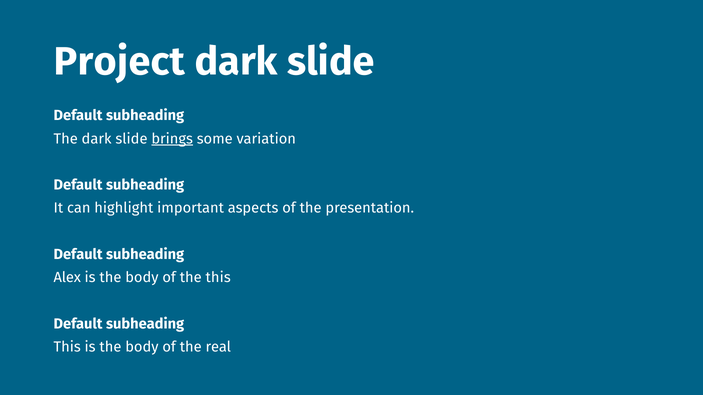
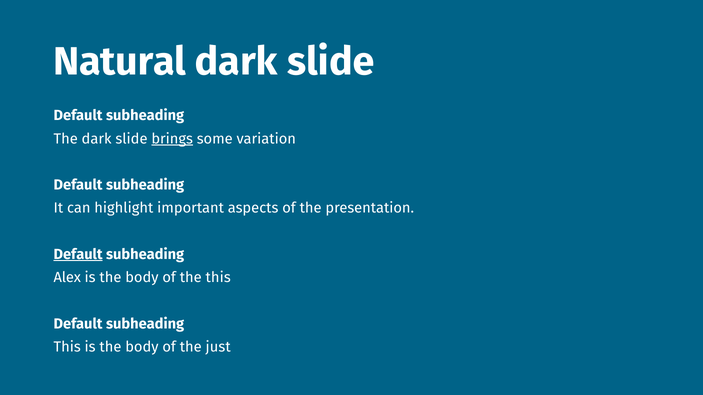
Project: Project -> Natural
Default at (78, 255) underline: none -> present
real: real -> just
